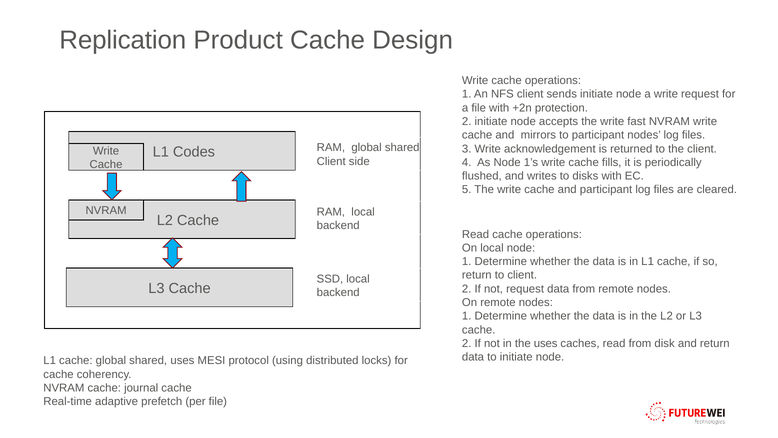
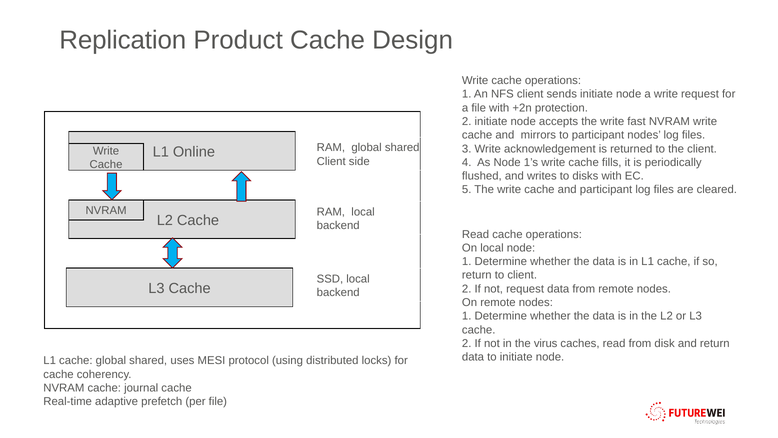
Codes: Codes -> Online
the uses: uses -> virus
